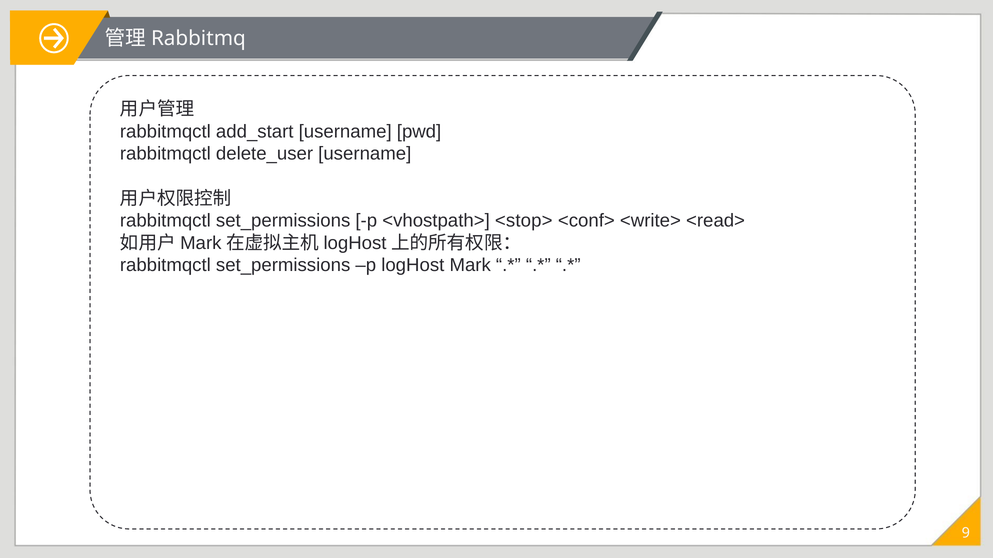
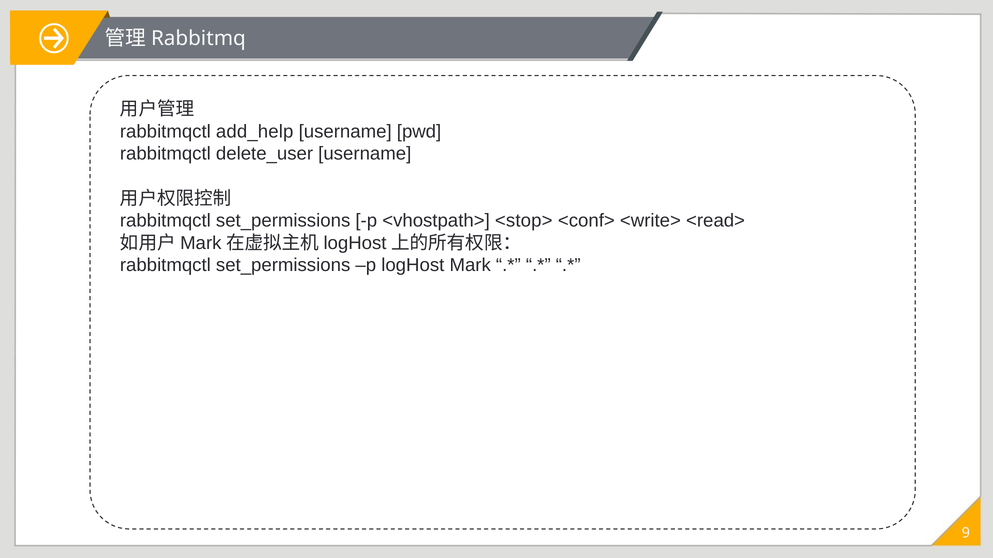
add_start: add_start -> add_help
